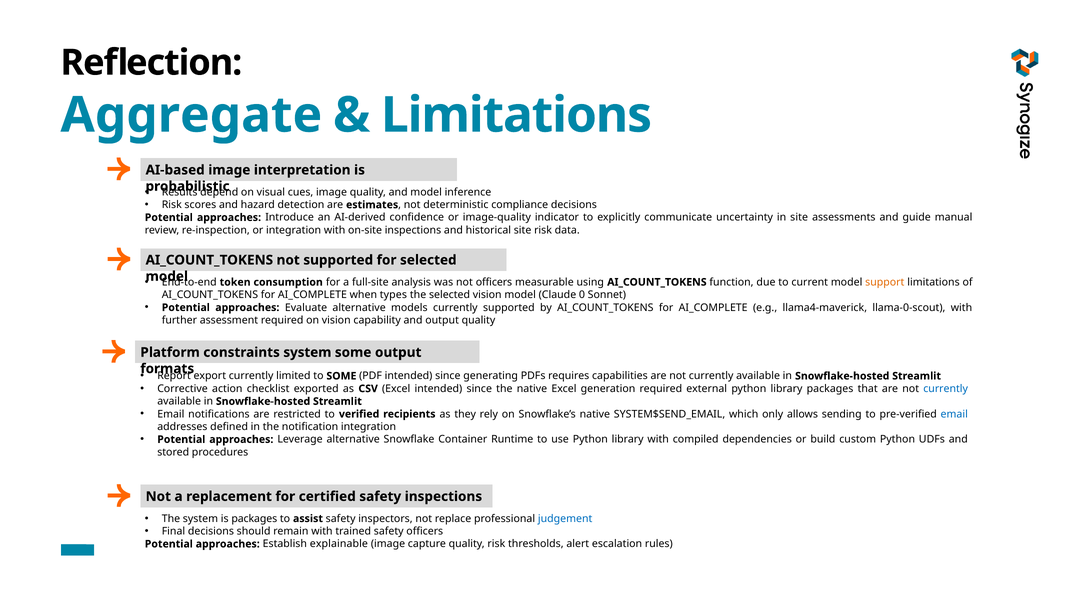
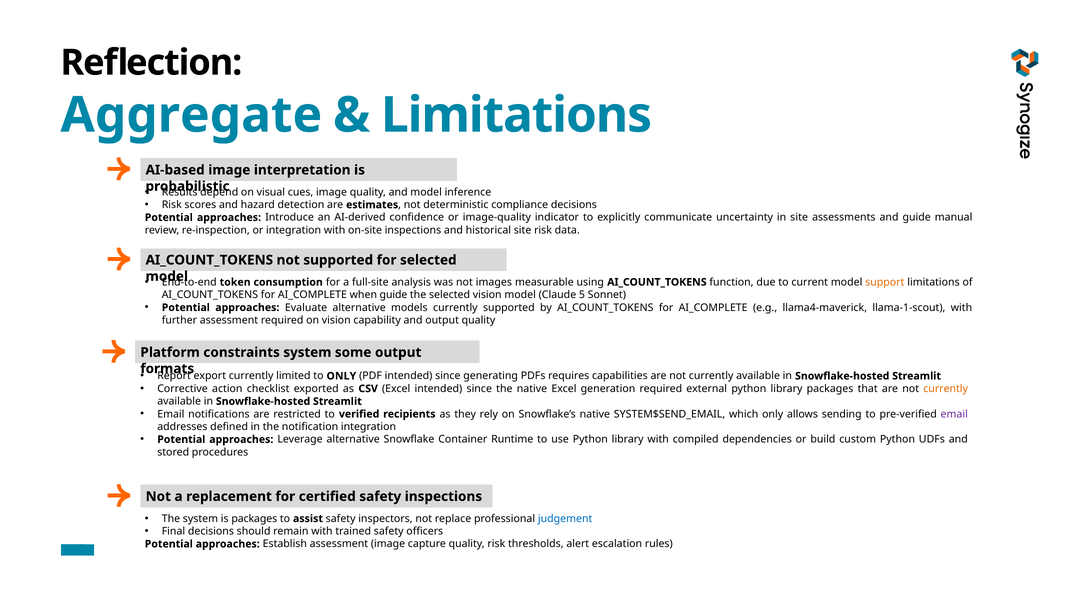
not officers: officers -> images
when types: types -> guide
0: 0 -> 5
llama-0-scout: llama-0-scout -> llama-1-scout
to SOME: SOME -> ONLY
currently at (946, 389) colour: blue -> orange
email at (954, 414) colour: blue -> purple
Establish explainable: explainable -> assessment
